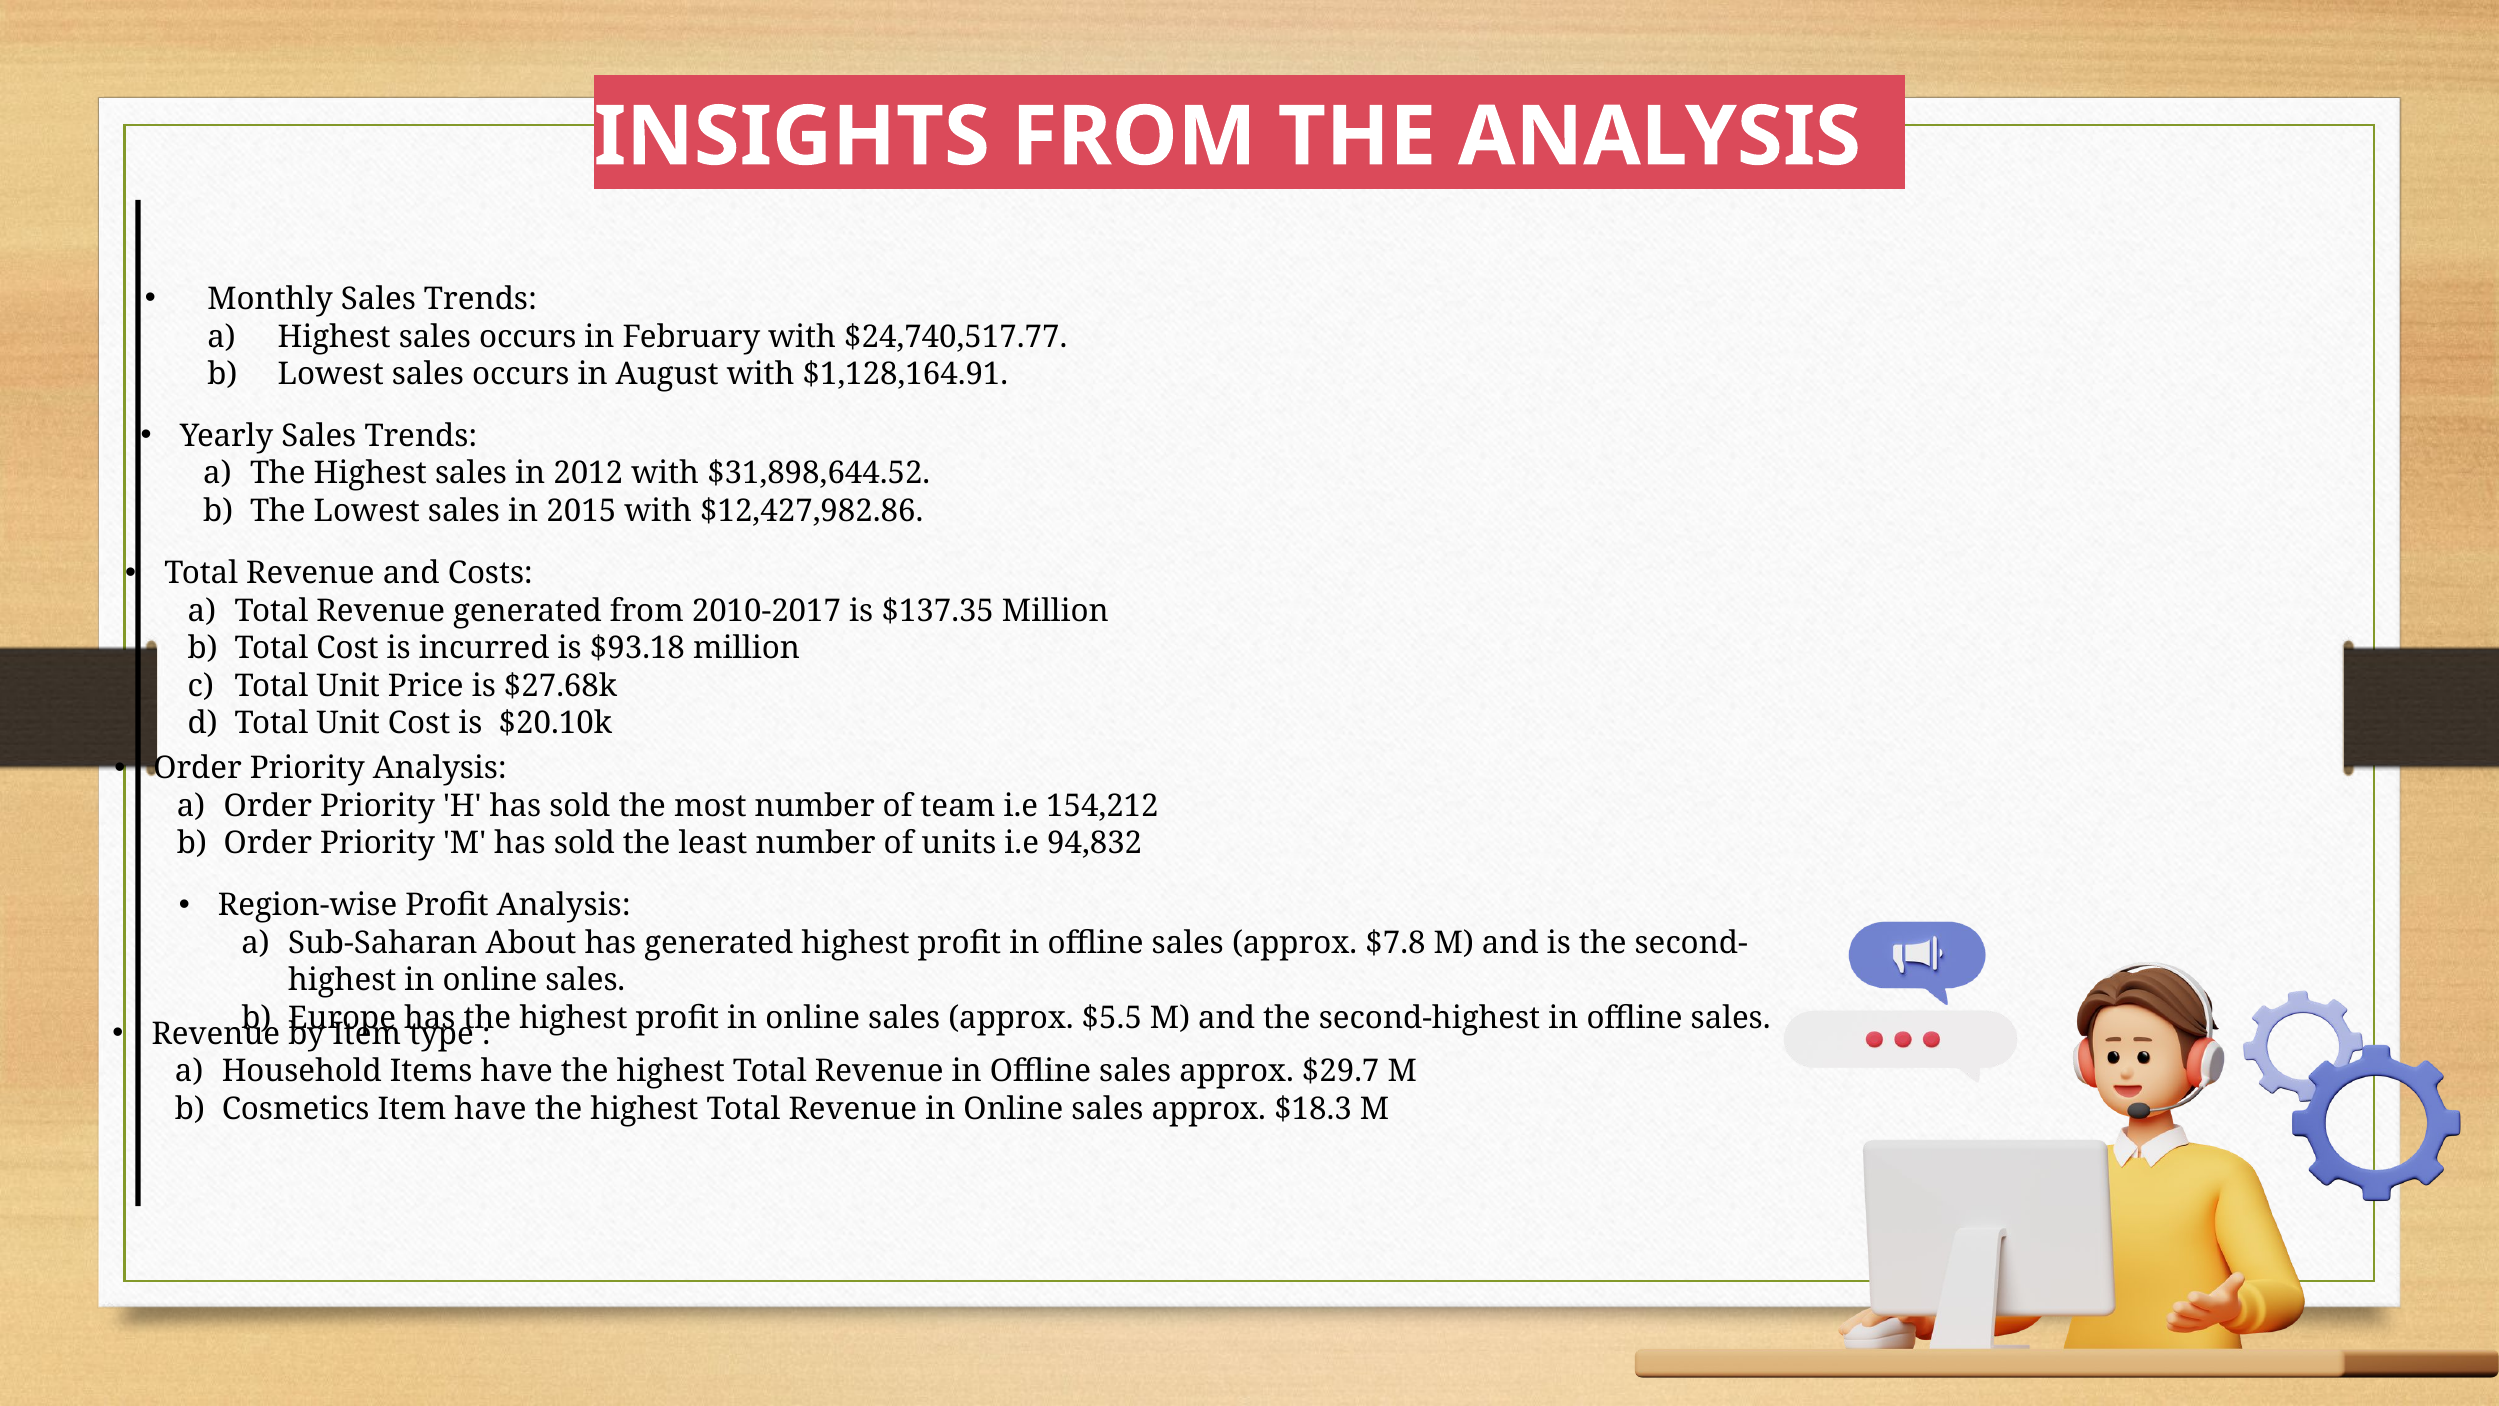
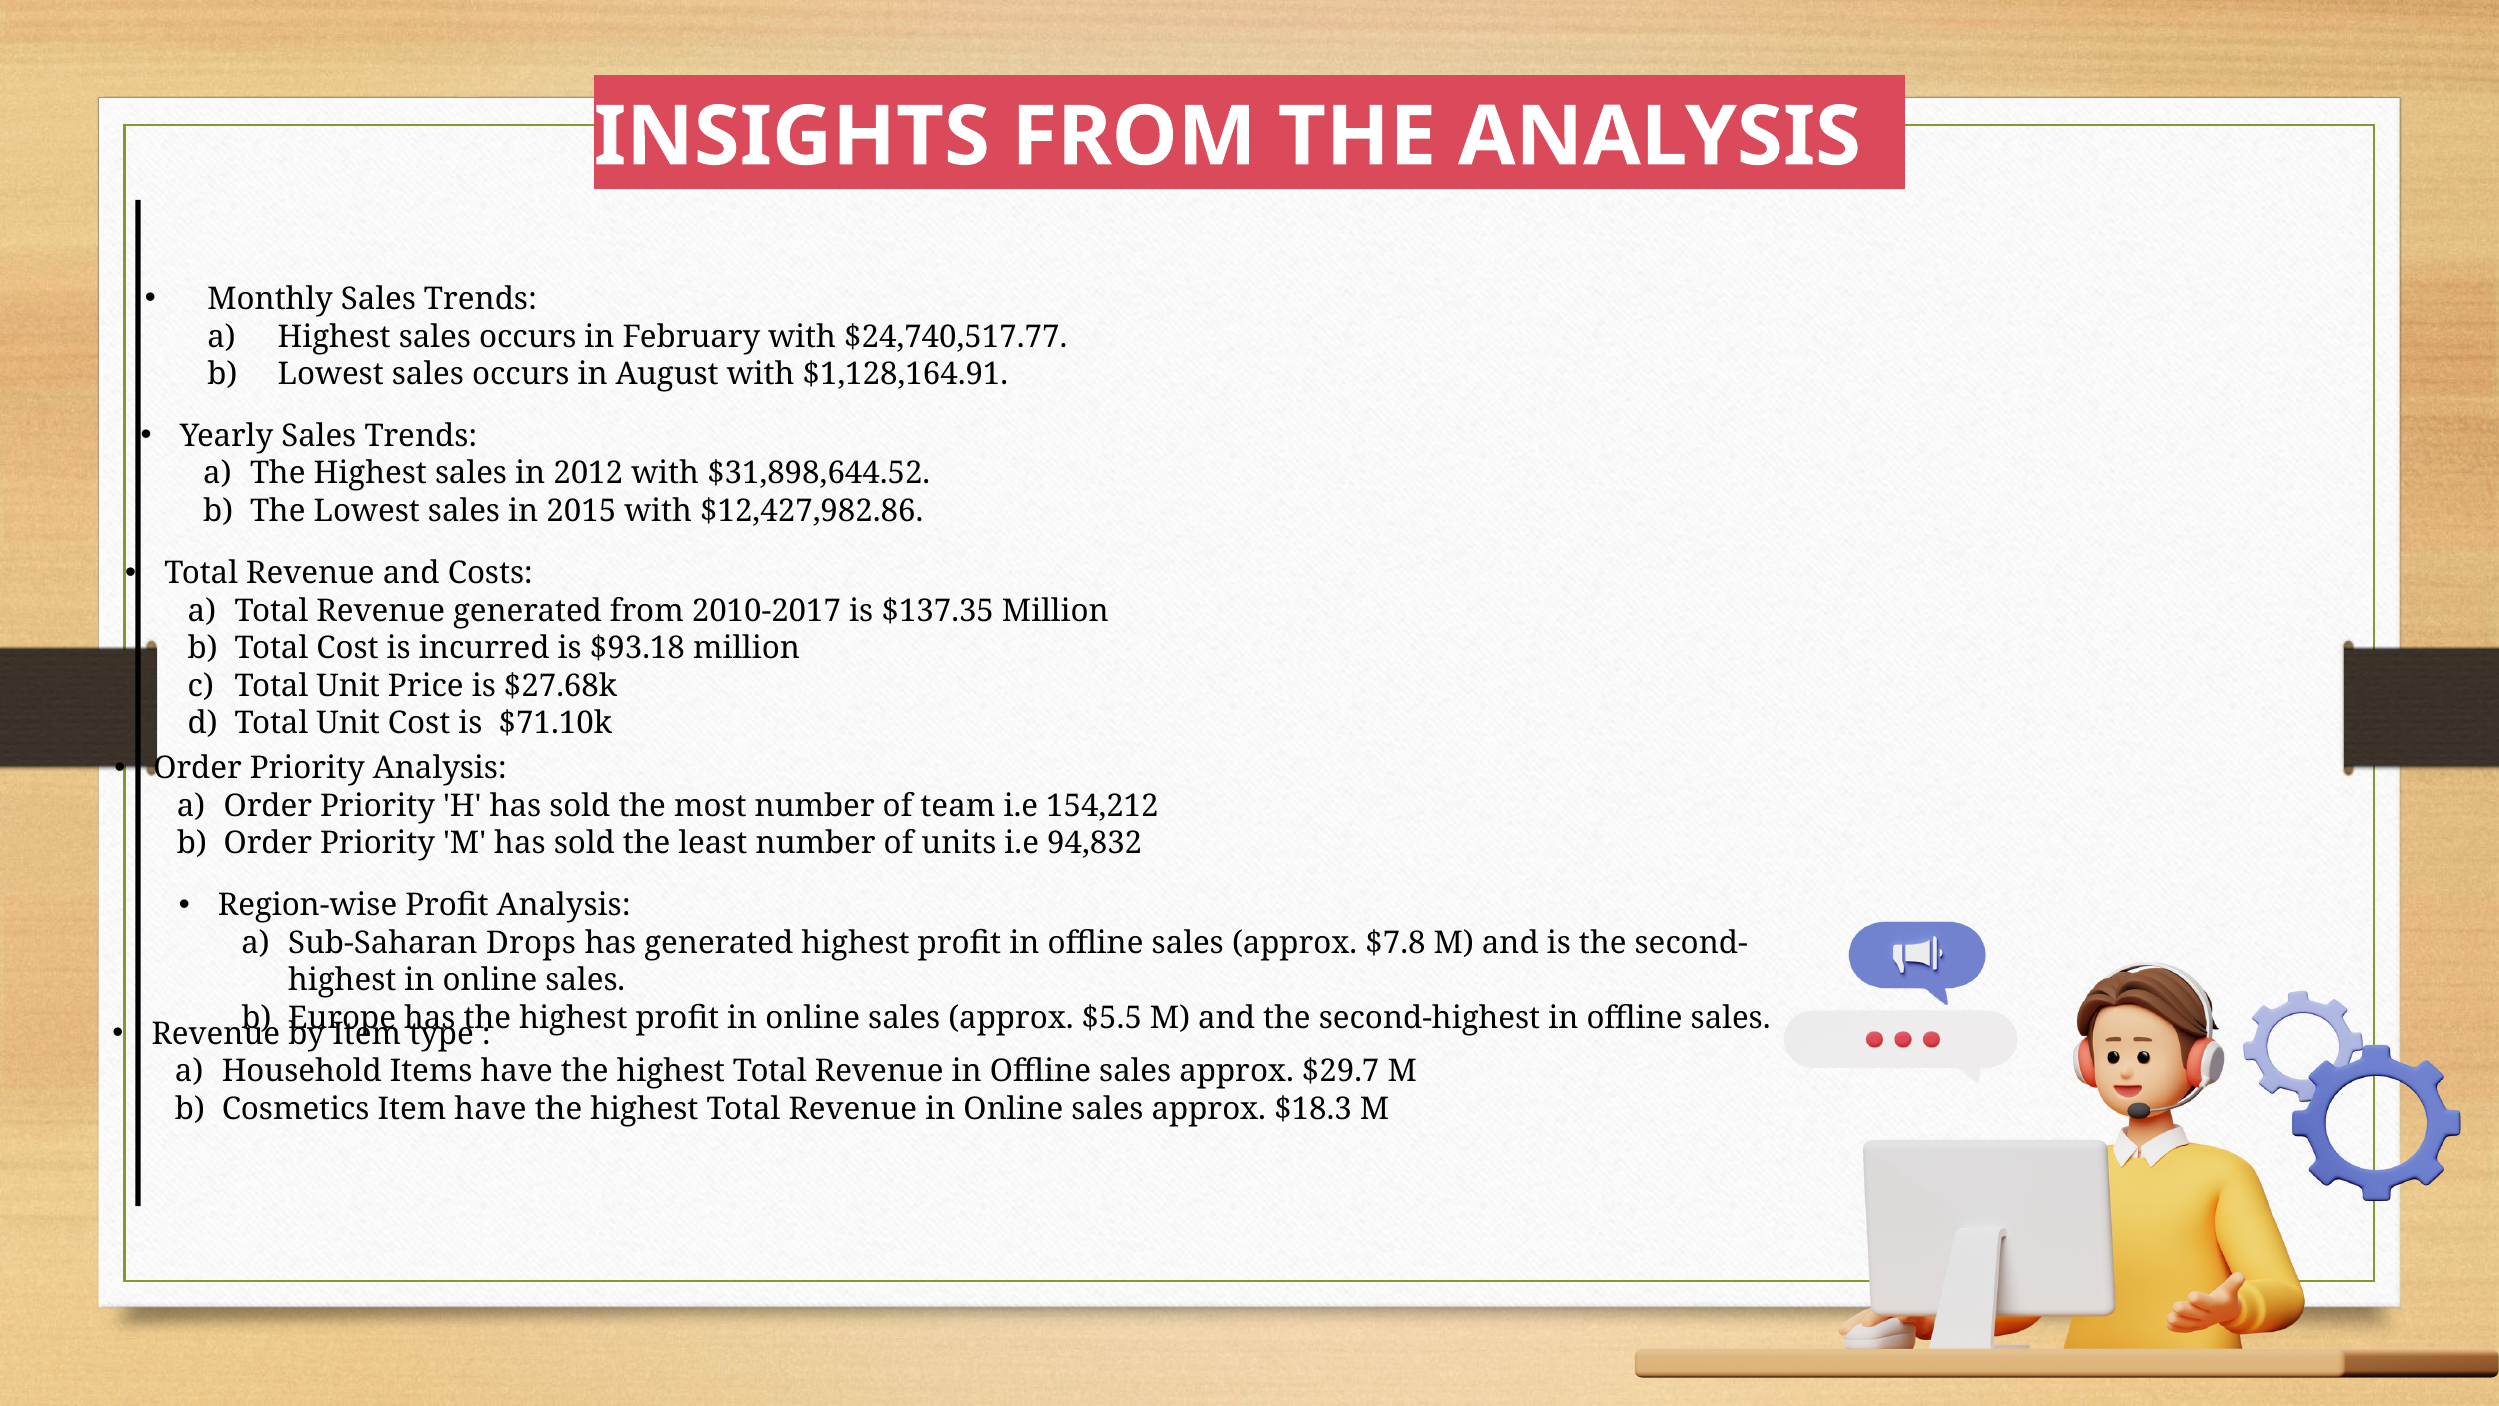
$20.10k: $20.10k -> $71.10k
About: About -> Drops
